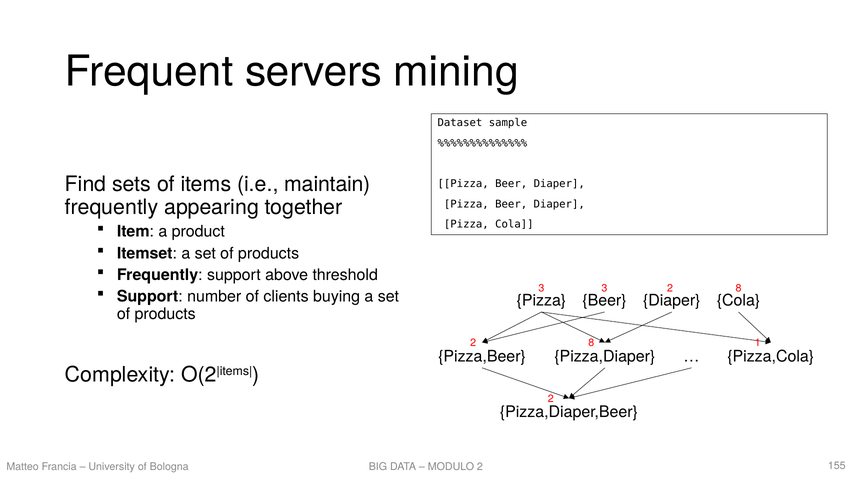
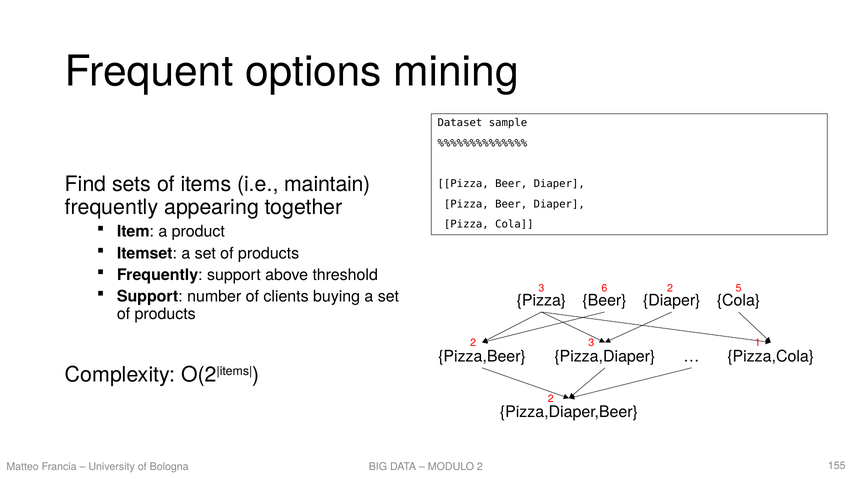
servers: servers -> options
3 3: 3 -> 6
8 at (739, 288): 8 -> 5
8 at (591, 343): 8 -> 3
